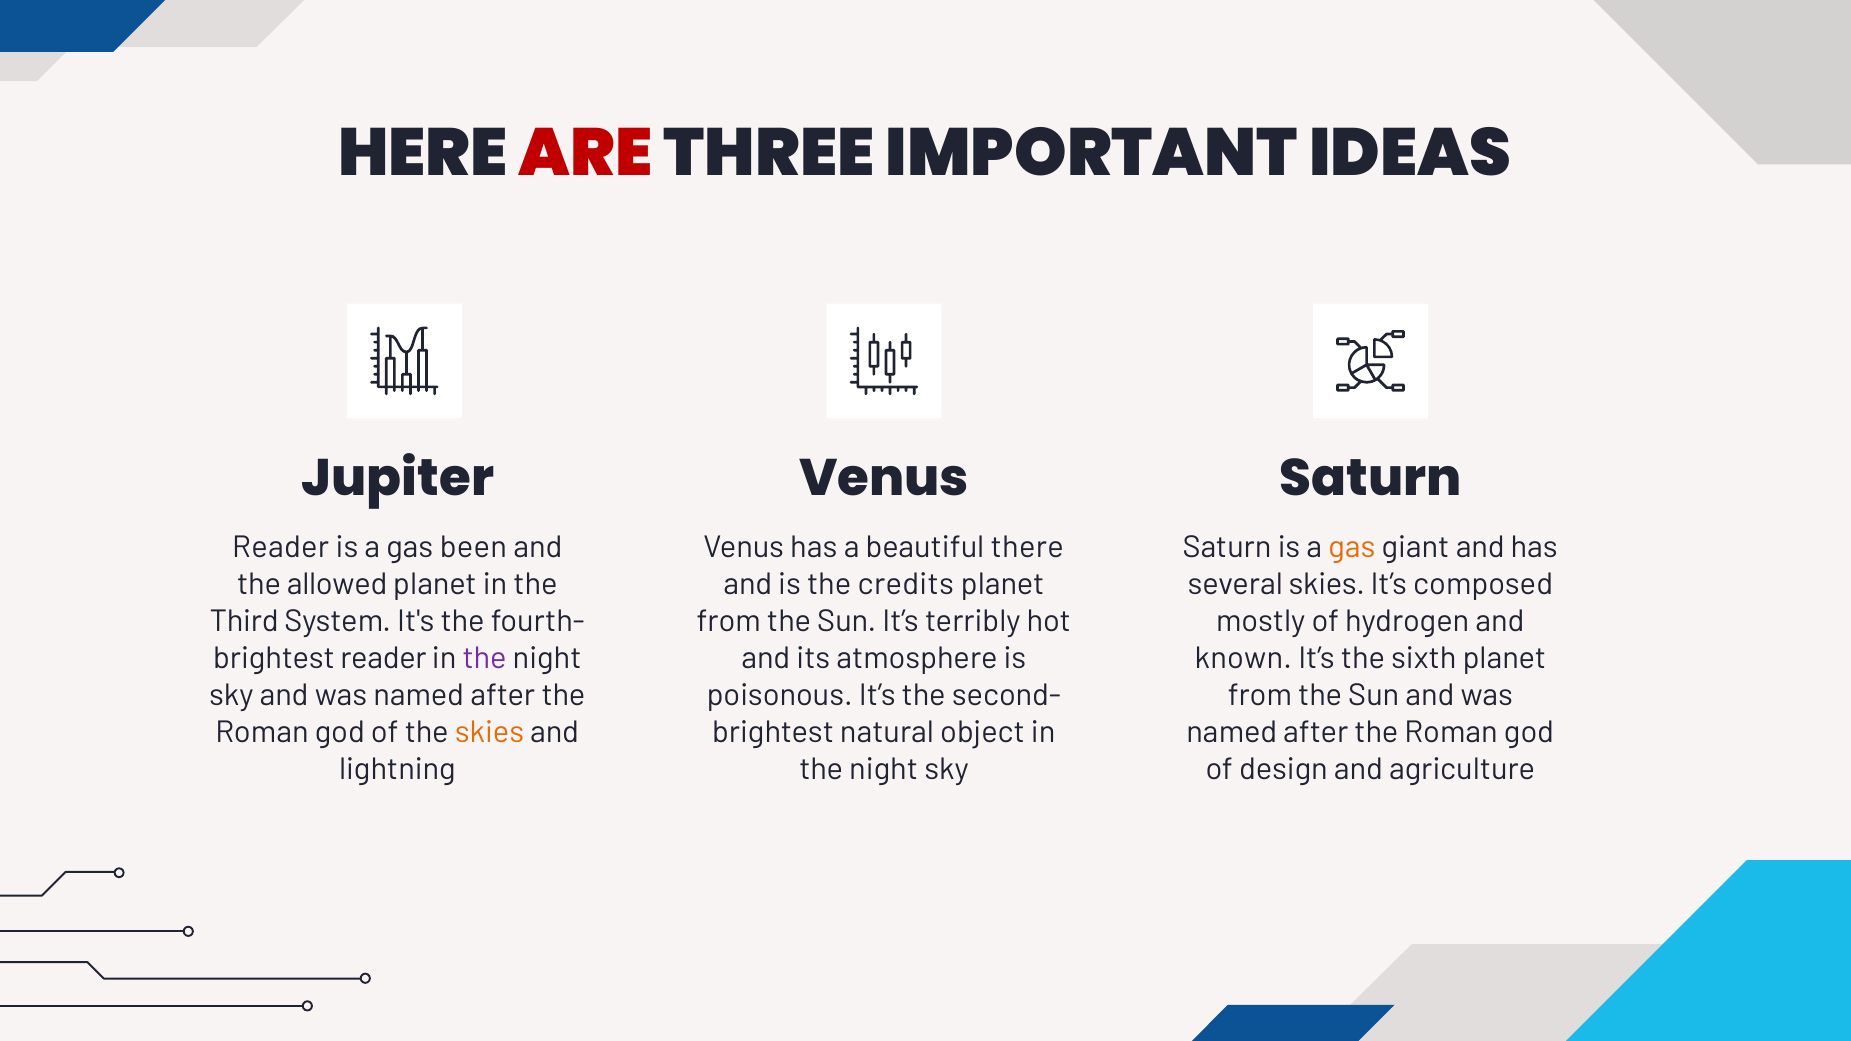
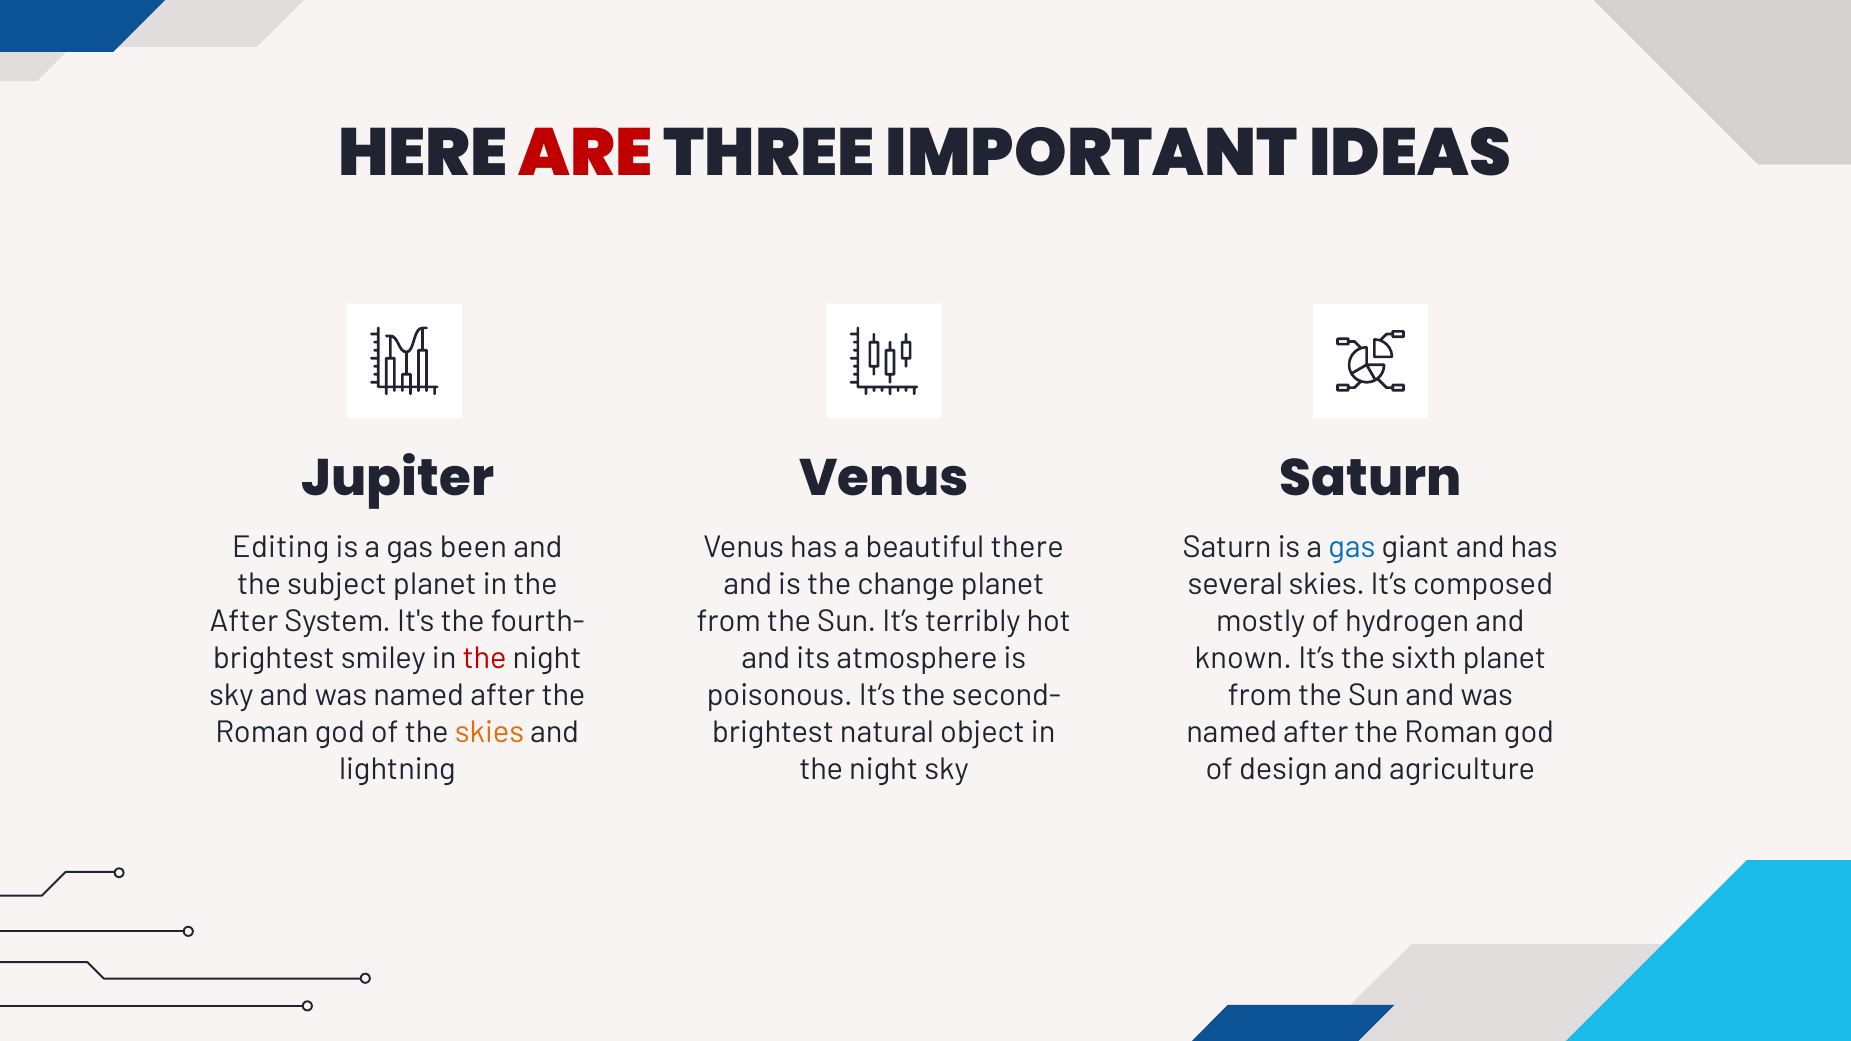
Reader at (281, 548): Reader -> Editing
gas at (1352, 548) colour: orange -> blue
allowed: allowed -> subject
credits: credits -> change
Third at (244, 622): Third -> After
reader at (384, 659): reader -> smiley
the at (485, 659) colour: purple -> red
